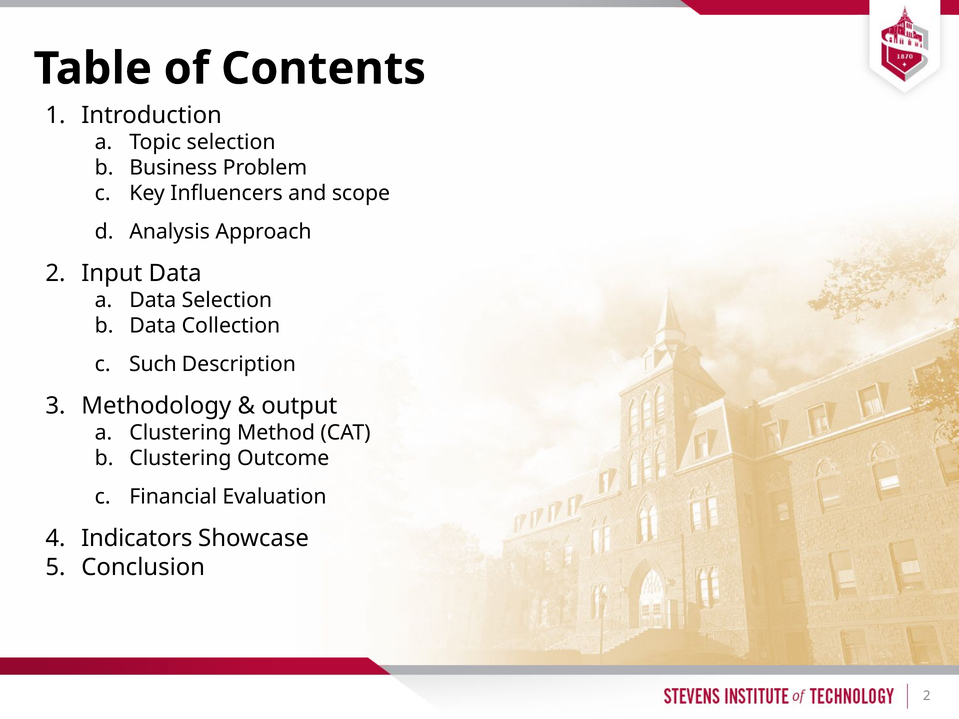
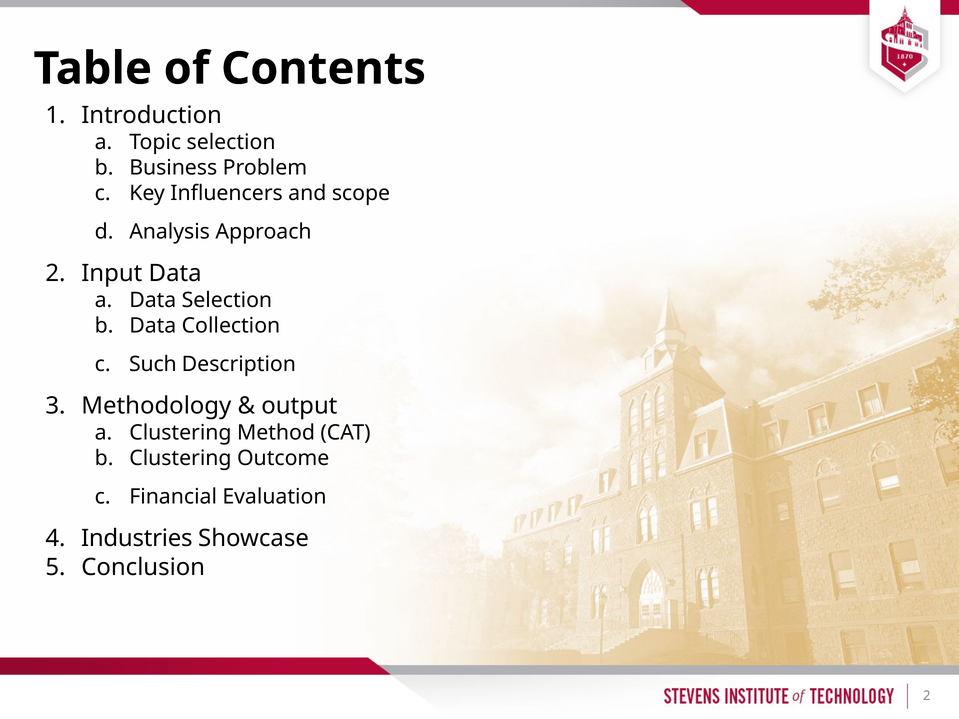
Indicators: Indicators -> Industries
